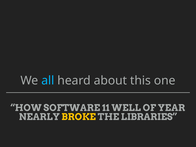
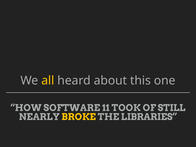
all colour: light blue -> yellow
WELL: WELL -> TOOK
YEAR: YEAR -> STILL
